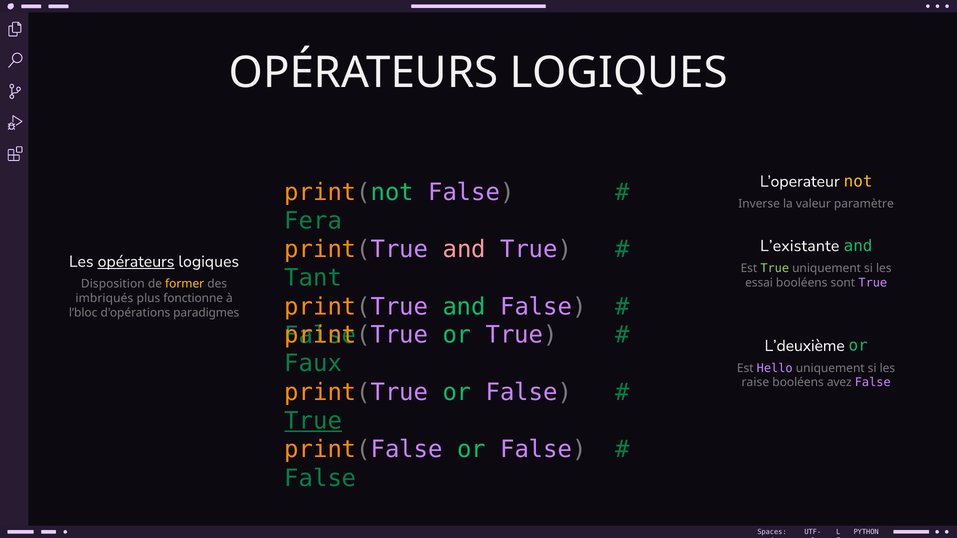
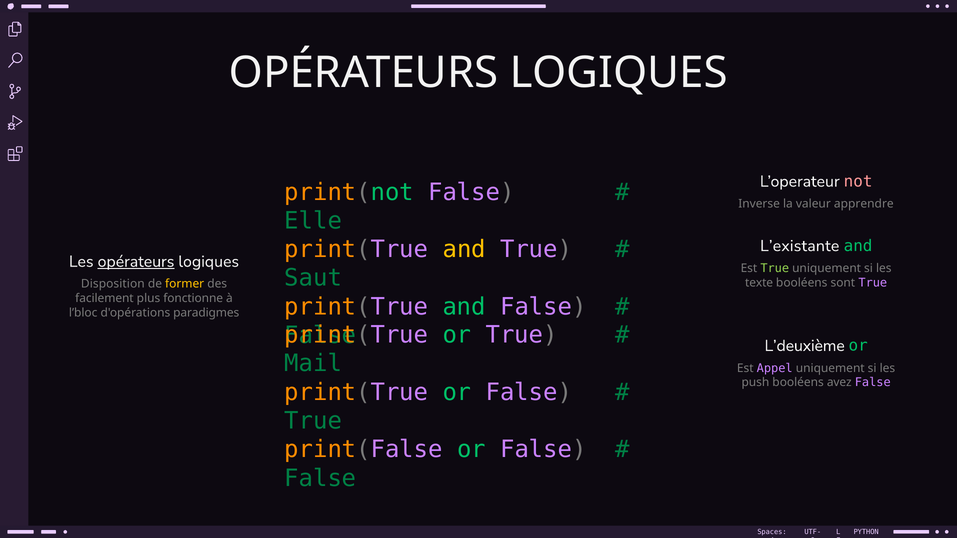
not colour: yellow -> pink
paramètre: paramètre -> apprendre
Fera: Fera -> Elle
and at (464, 250) colour: pink -> yellow
Tant: Tant -> Saut
essai: essai -> texte
imbriqués: imbriqués -> facilement
Faux: Faux -> Mail
Hello: Hello -> Appel
raise: raise -> push
True at (313, 421) underline: present -> none
